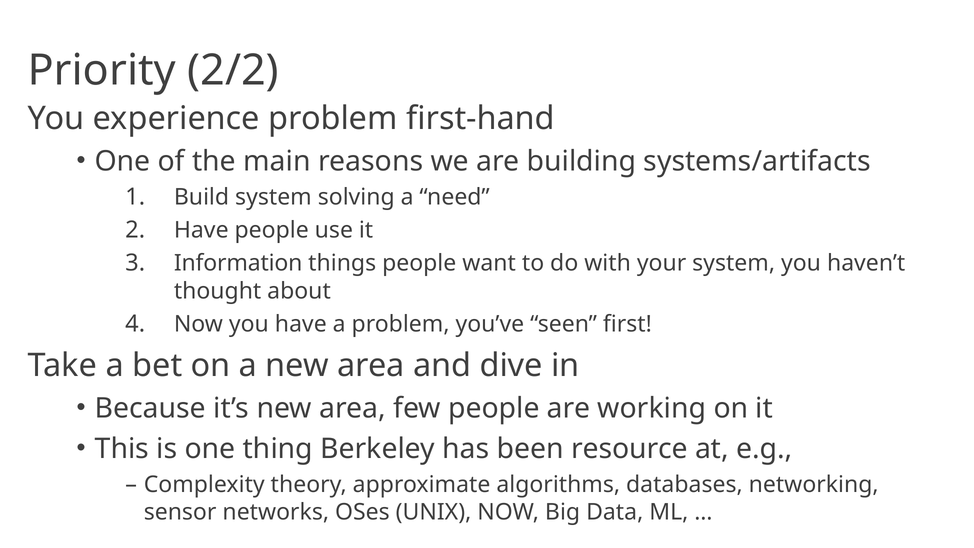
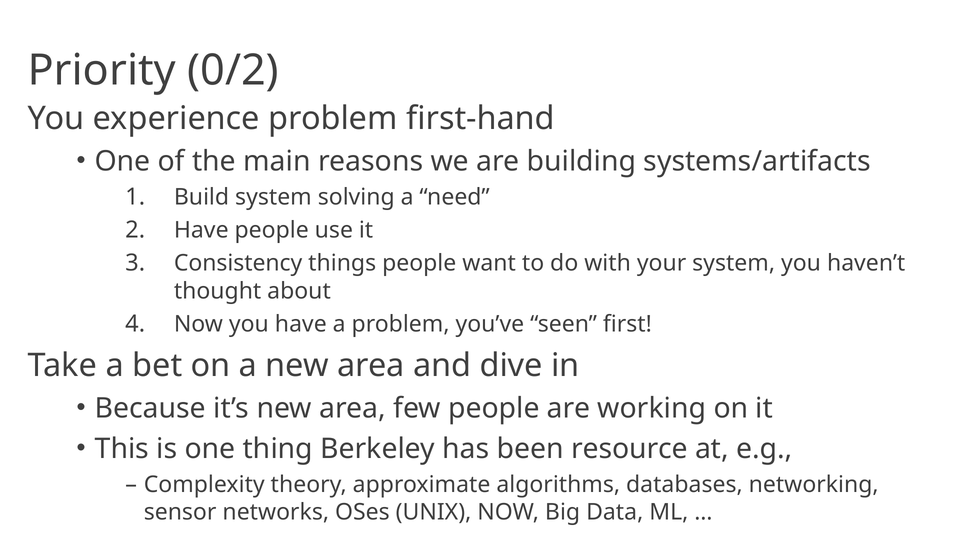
2/2: 2/2 -> 0/2
Information: Information -> Consistency
